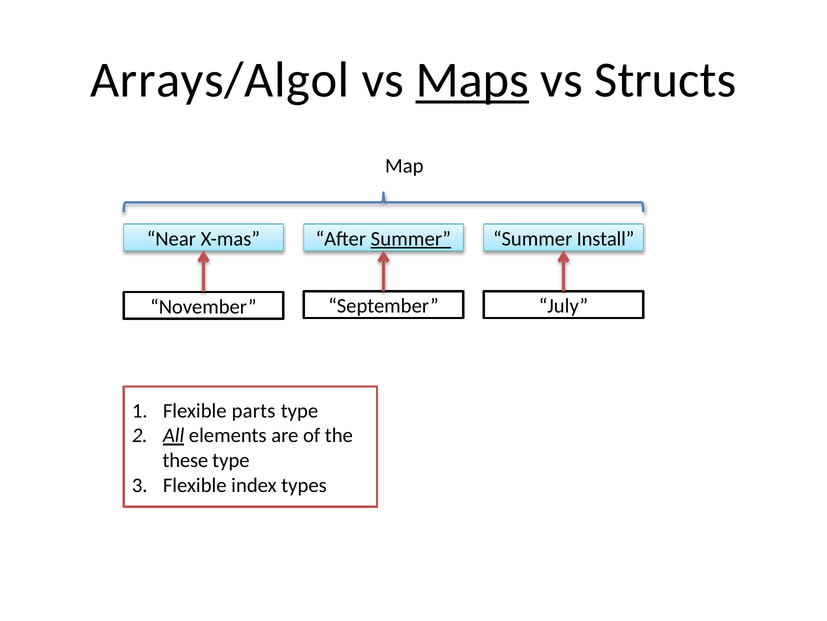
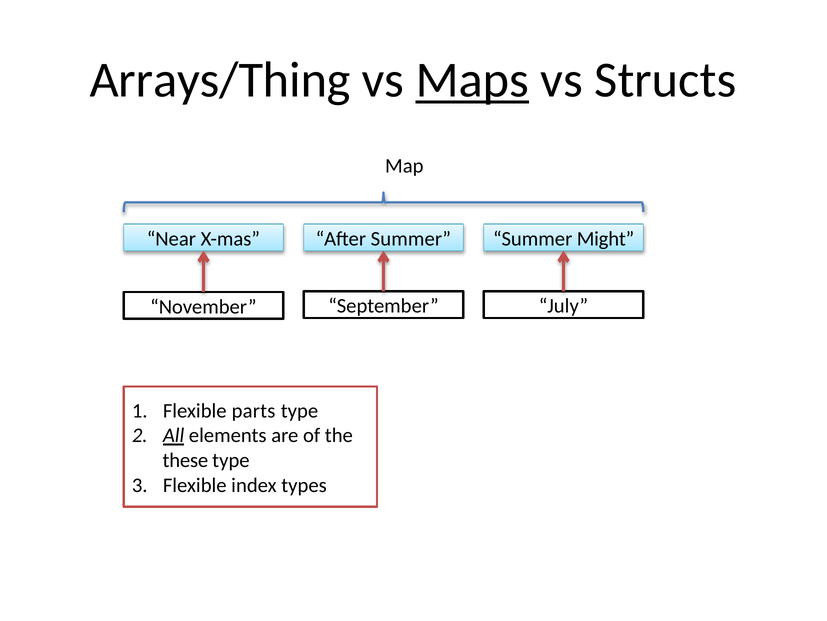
Arrays/Algol: Arrays/Algol -> Arrays/Thing
Summer at (411, 239) underline: present -> none
Install: Install -> Might
